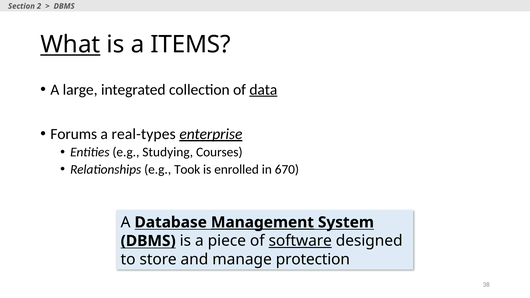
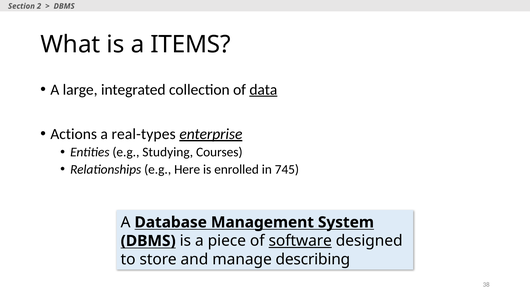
What underline: present -> none
Forums: Forums -> Actions
Took: Took -> Here
670: 670 -> 745
Management underline: present -> none
protection: protection -> describing
